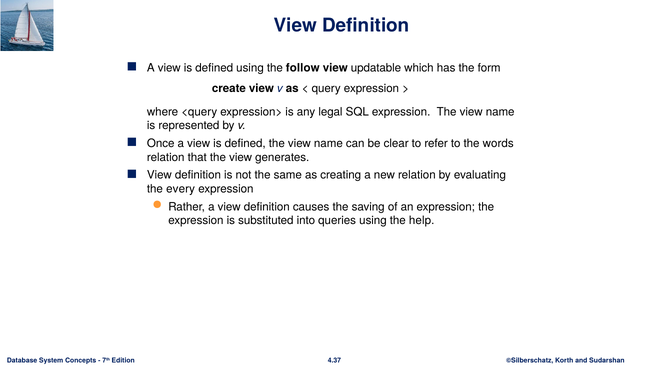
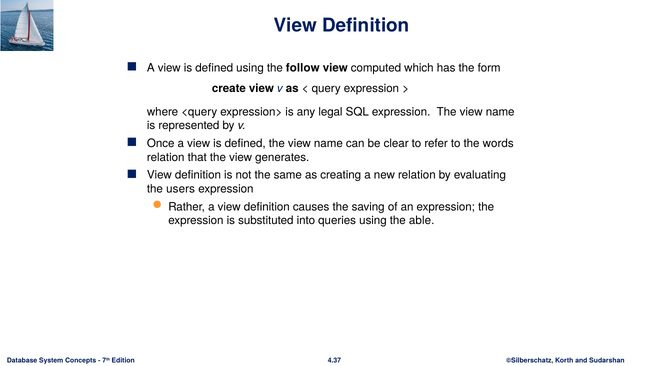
updatable: updatable -> computed
every: every -> users
help: help -> able
